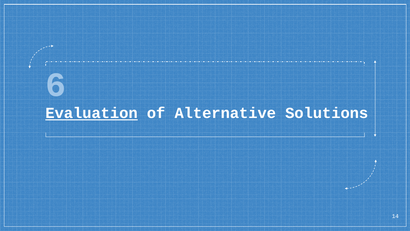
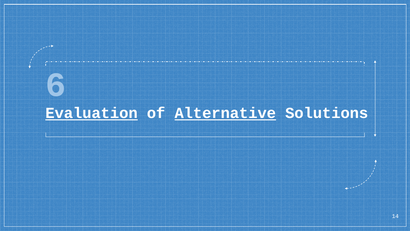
Alternative underline: none -> present
